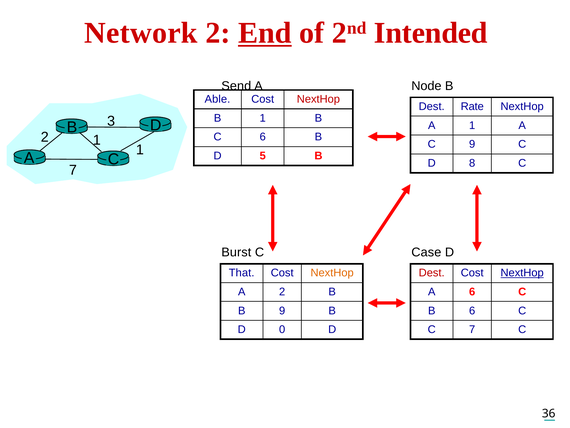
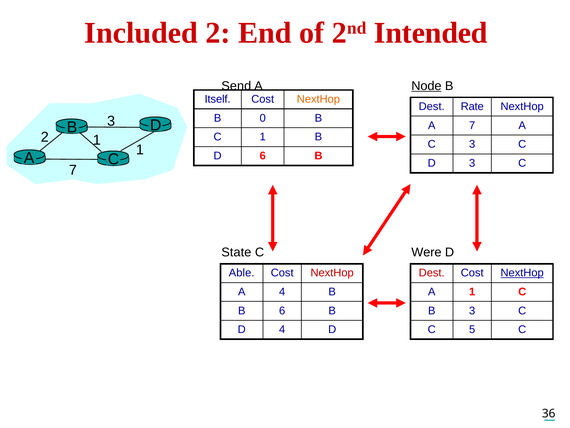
Network: Network -> Included
End underline: present -> none
Node underline: none -> present
Able: Able -> Itself
NextHop at (318, 99) colour: red -> orange
B 1: 1 -> 0
A 1: 1 -> 7
6 at (263, 137): 6 -> 1
C 9: 9 -> 3
D 5: 5 -> 6
8 at (472, 163): 8 -> 3
Burst: Burst -> State
Case: Case -> Were
That: That -> Able
NextHop at (332, 273) colour: orange -> red
A 2: 2 -> 4
A 6: 6 -> 1
B 9: 9 -> 6
B 6: 6 -> 3
D 0: 0 -> 4
C 7: 7 -> 5
